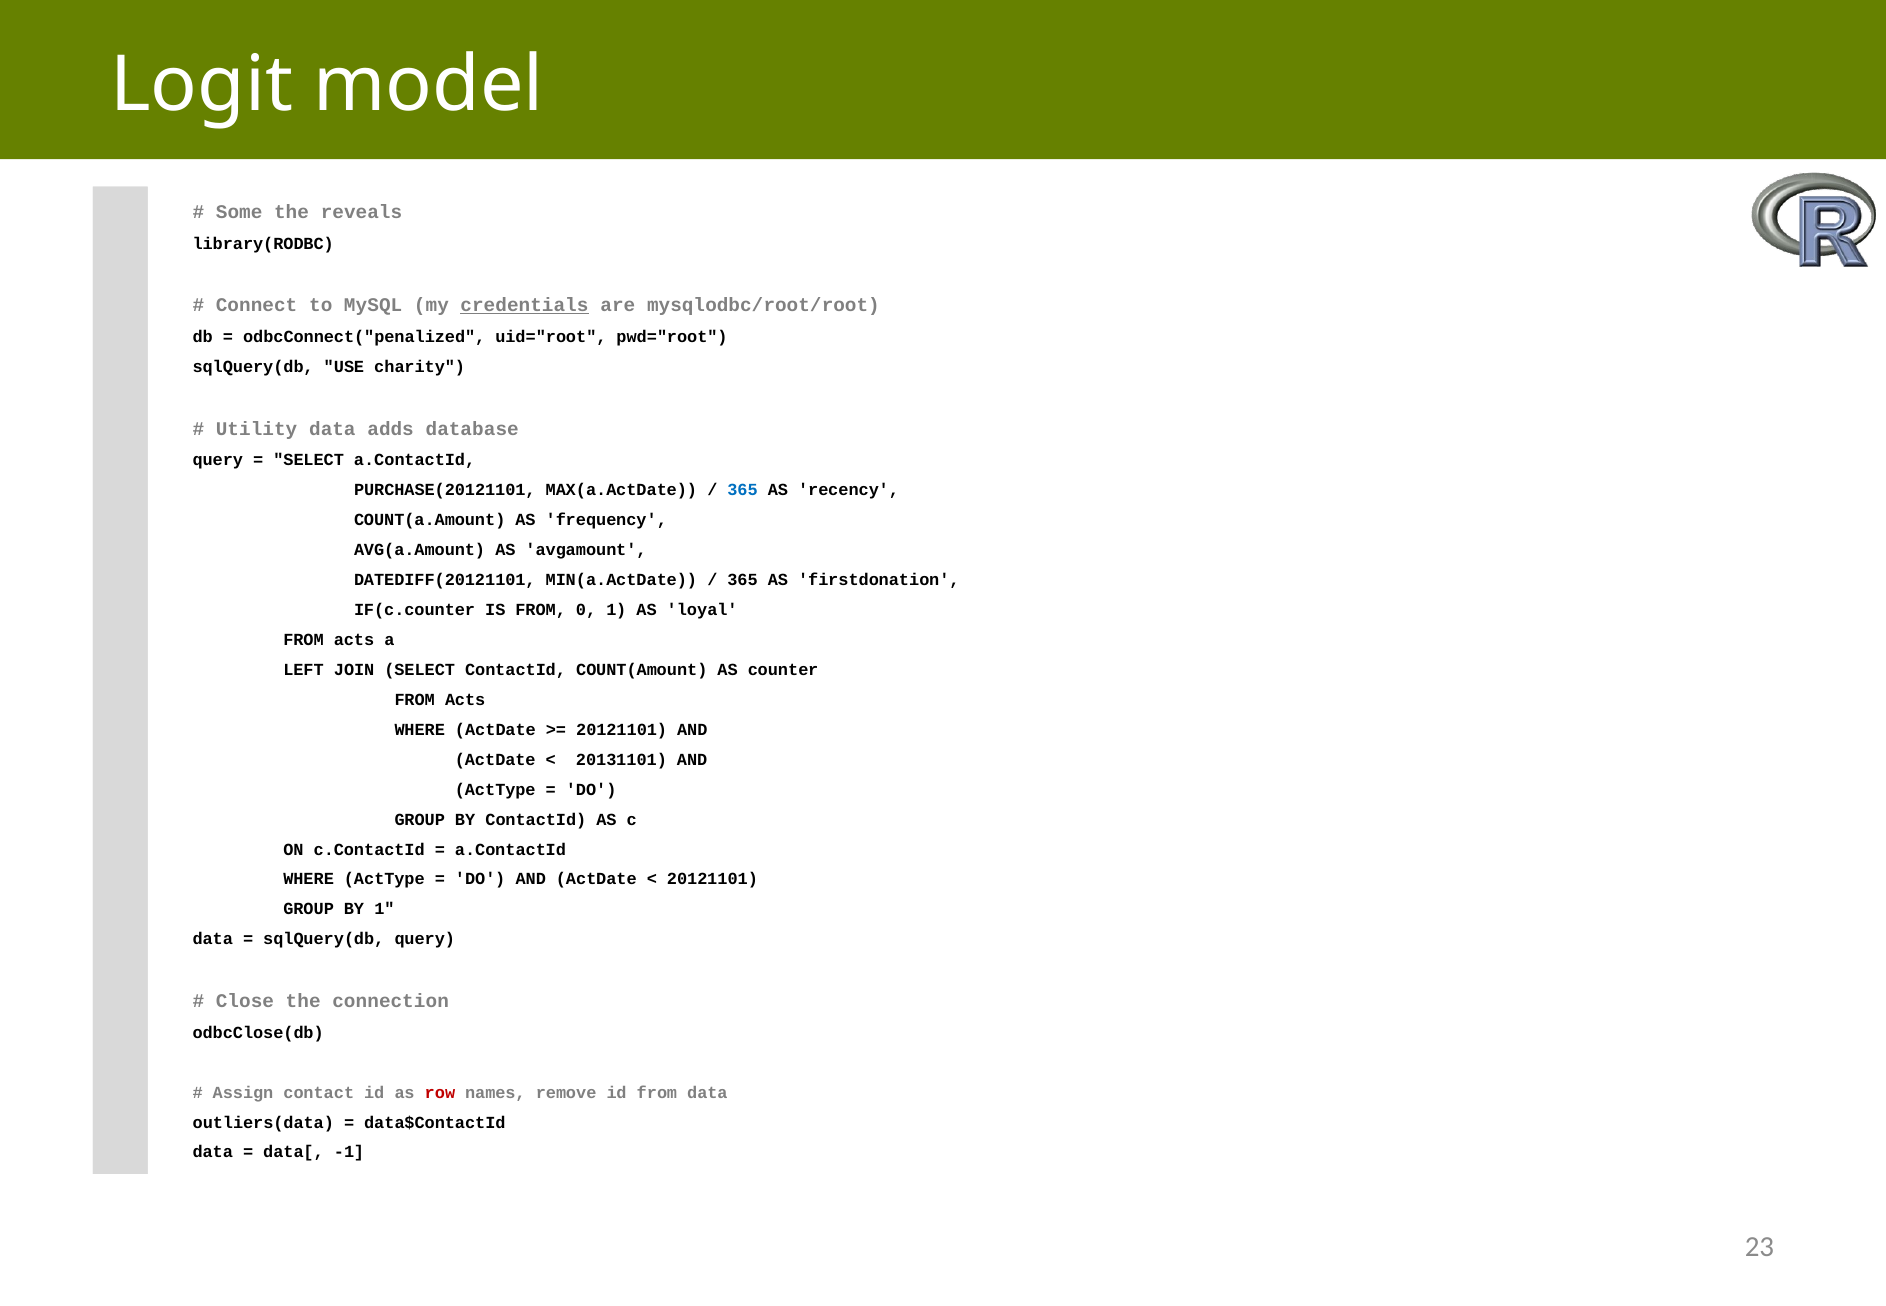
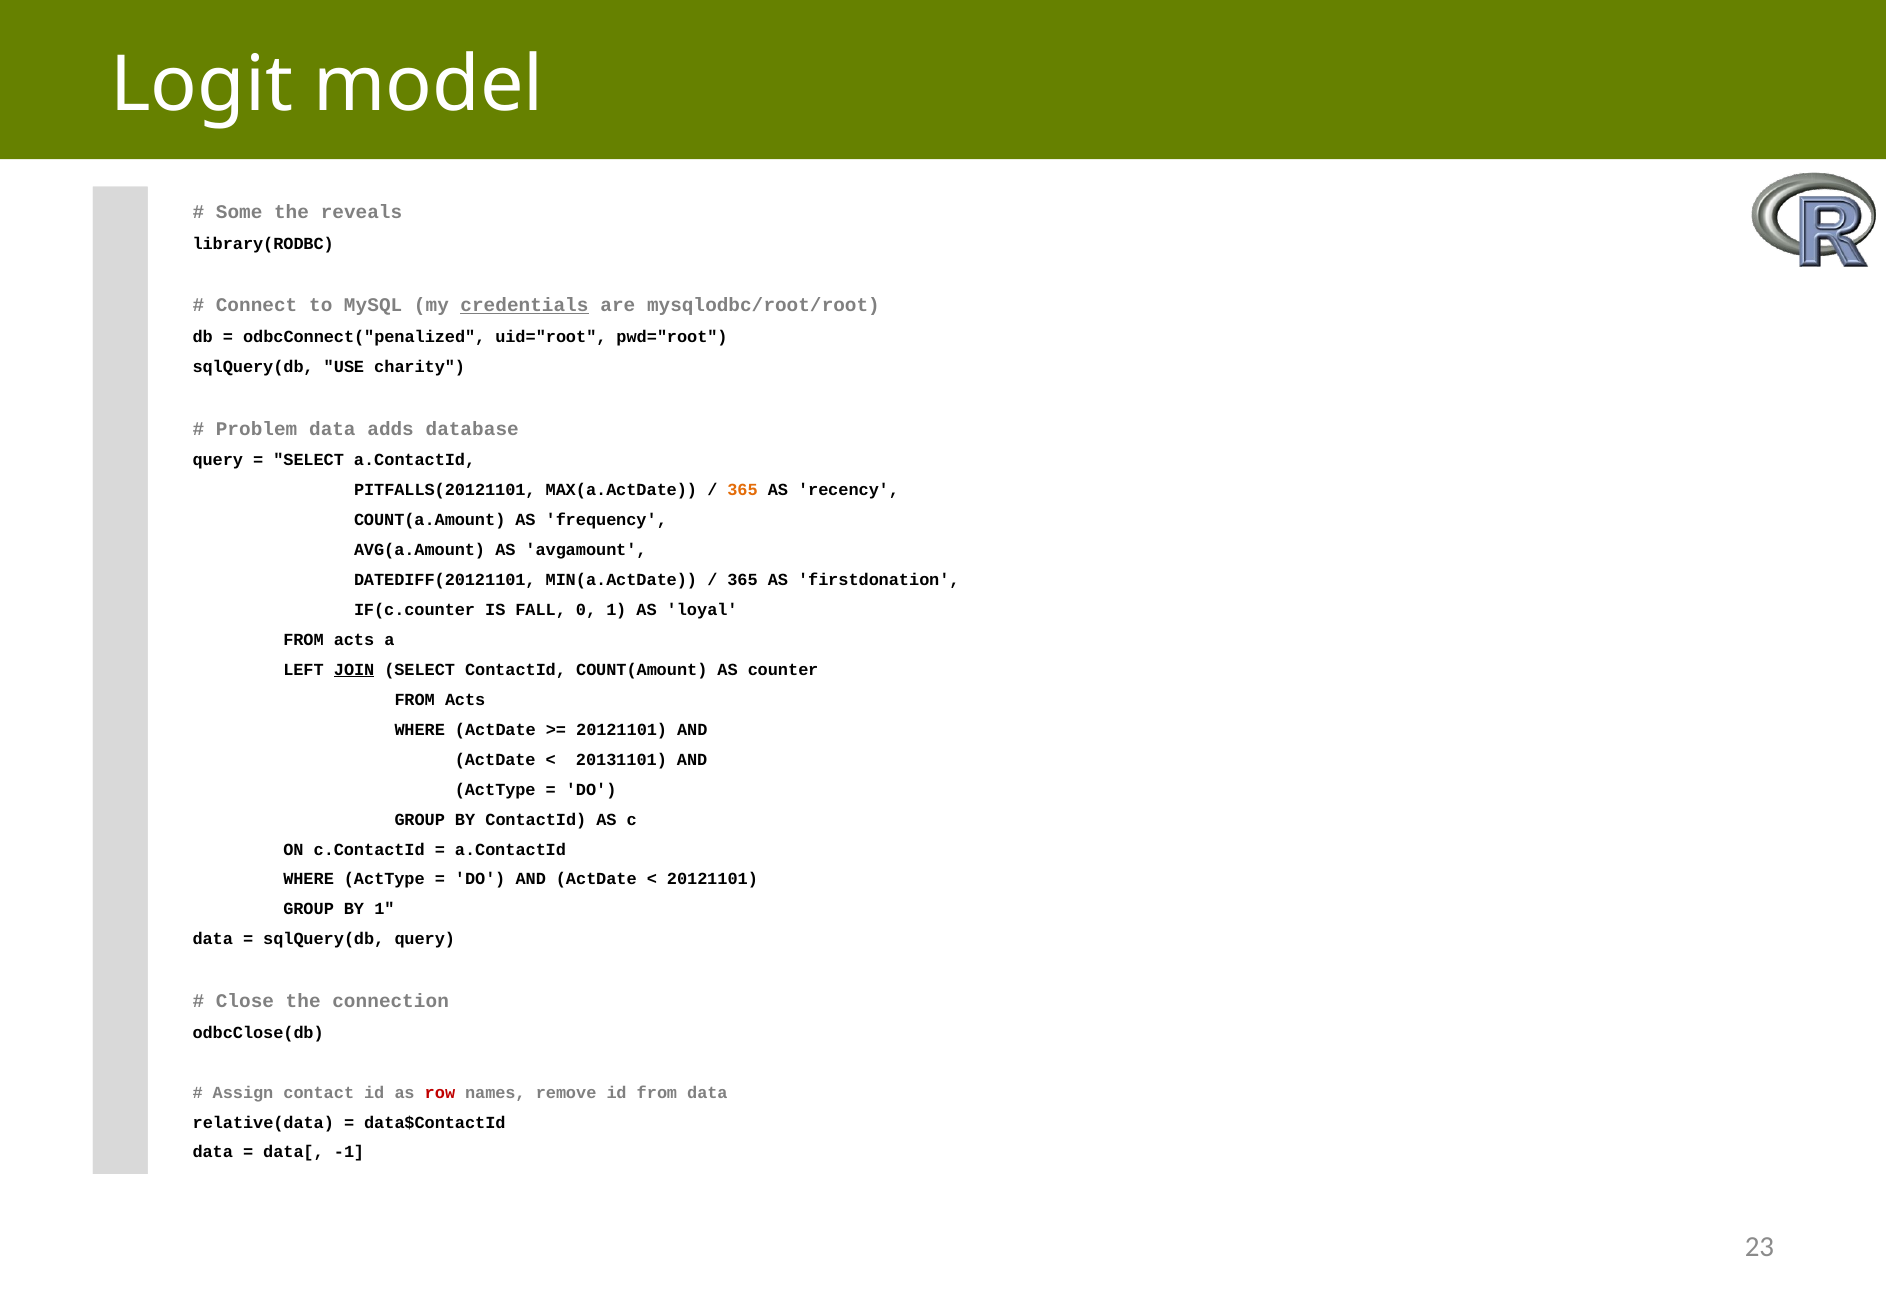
Utility: Utility -> Problem
PURCHASE(20121101: PURCHASE(20121101 -> PITFALLS(20121101
365 at (743, 490) colour: blue -> orange
IS FROM: FROM -> FALL
JOIN underline: none -> present
outliers(data: outliers(data -> relative(data
